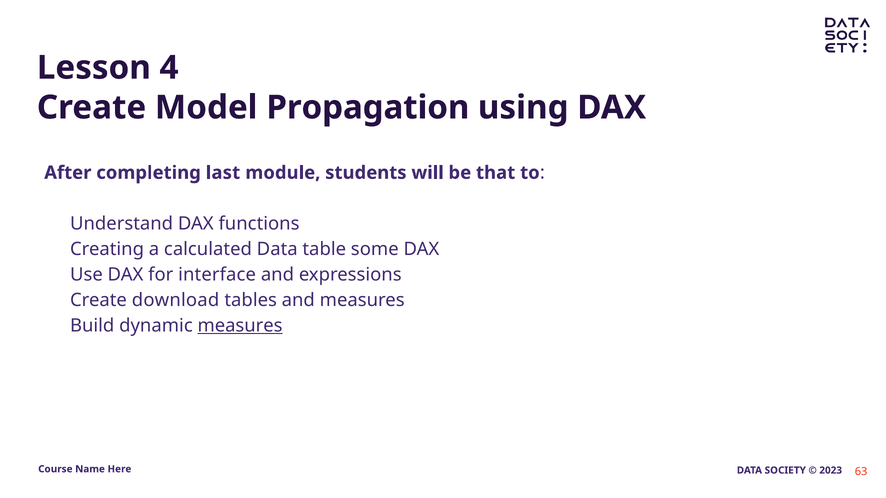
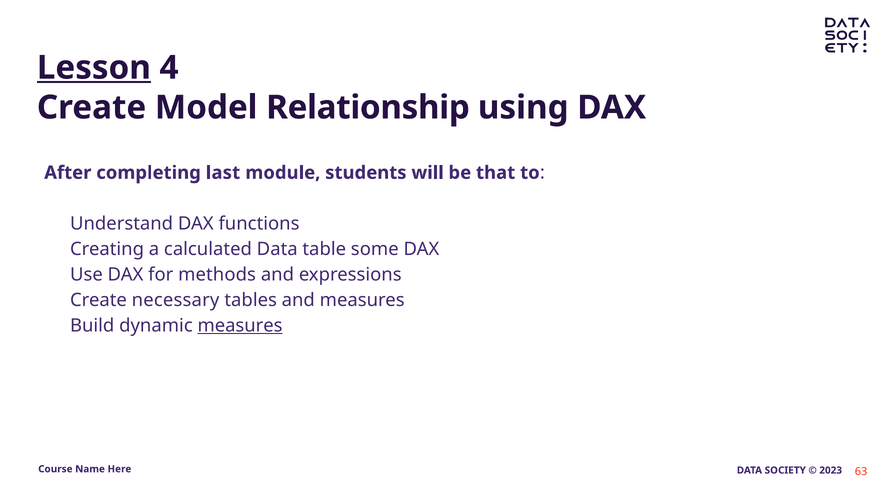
Lesson underline: none -> present
Propagation: Propagation -> Relationship
interface: interface -> methods
download: download -> necessary
